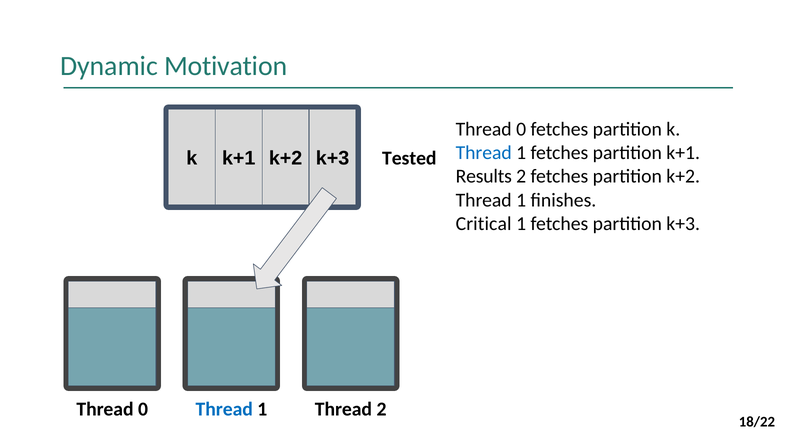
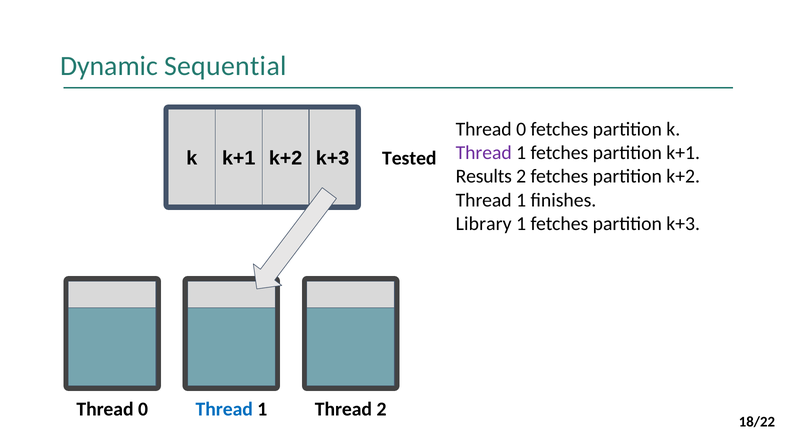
Motivation: Motivation -> Sequential
Thread at (484, 153) colour: blue -> purple
Critical: Critical -> Library
